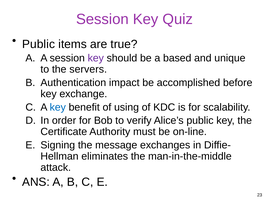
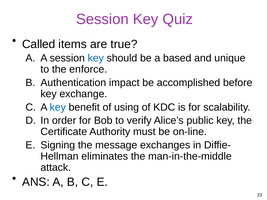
Public at (39, 44): Public -> Called
key at (96, 58) colour: purple -> blue
servers: servers -> enforce
